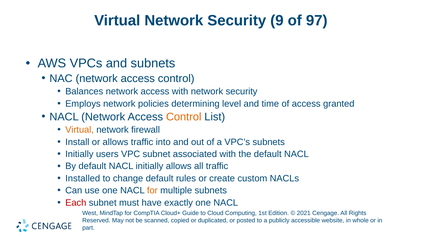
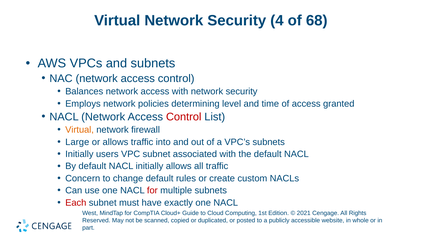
9: 9 -> 4
97: 97 -> 68
Control at (184, 117) colour: orange -> red
Install: Install -> Large
Installed: Installed -> Concern
for at (152, 191) colour: orange -> red
